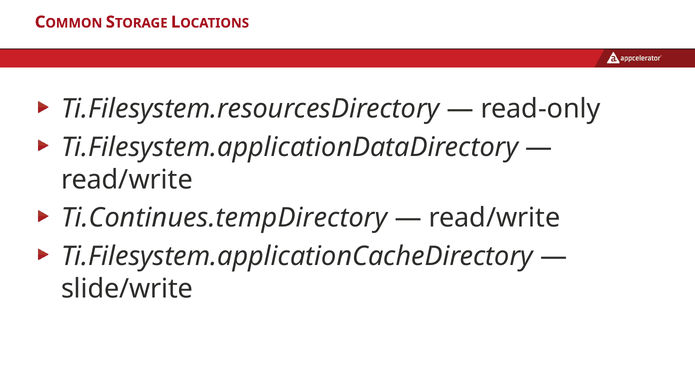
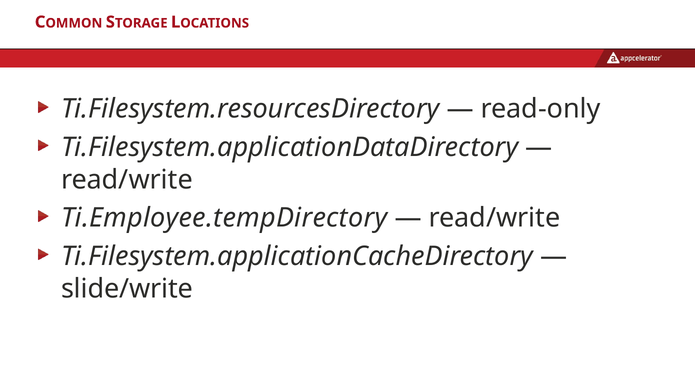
Ti.Continues.tempDirectory: Ti.Continues.tempDirectory -> Ti.Employee.tempDirectory
